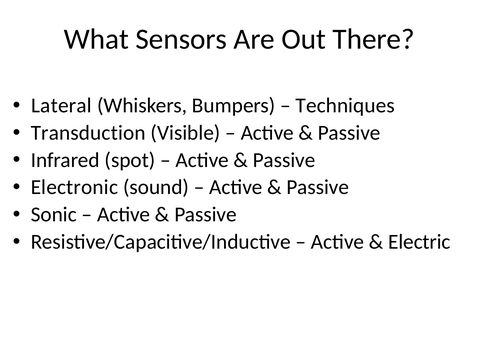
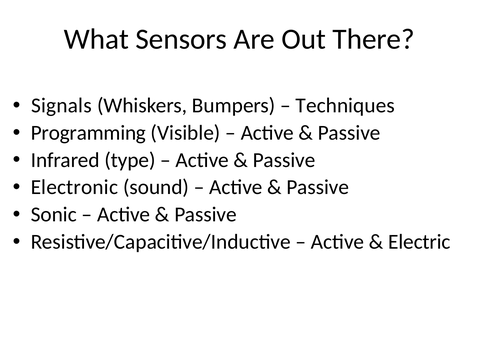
Lateral: Lateral -> Signals
Transduction: Transduction -> Programming
spot: spot -> type
